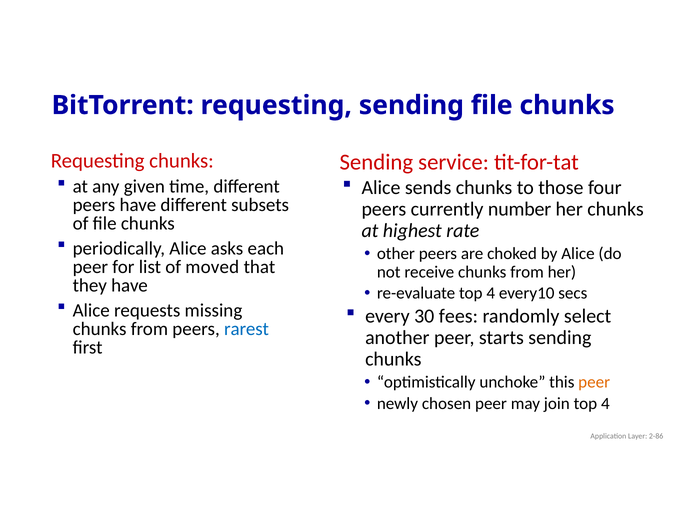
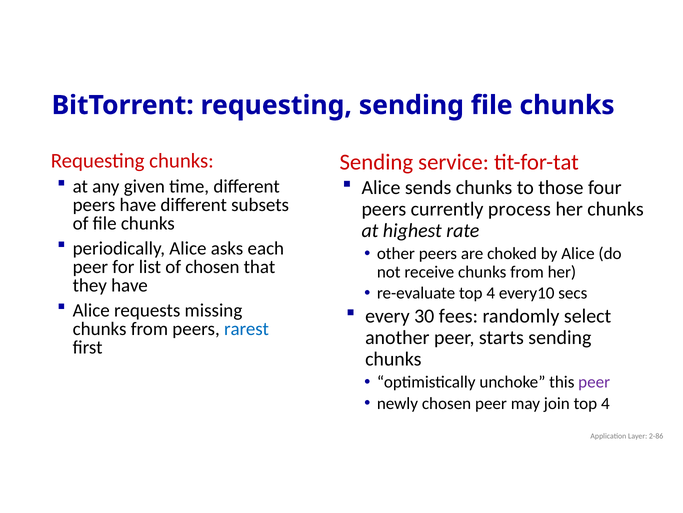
number: number -> process
of moved: moved -> chosen
peer at (594, 382) colour: orange -> purple
